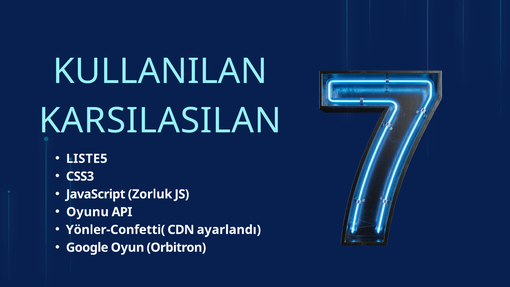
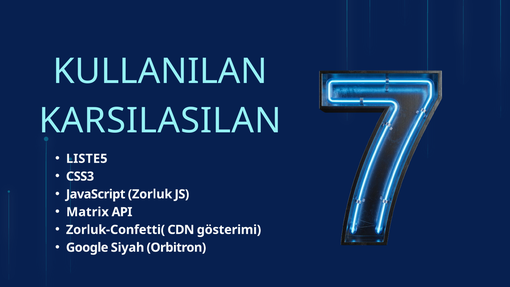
Oyunu: Oyunu -> Matrix
Yönler-Confetti(: Yönler-Confetti( -> Zorluk-Confetti(
ayarlandı: ayarlandı -> gösterimi
Oyun: Oyun -> Siyah
